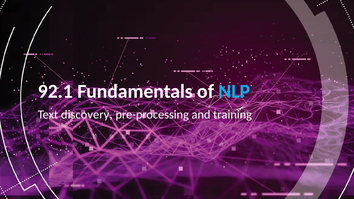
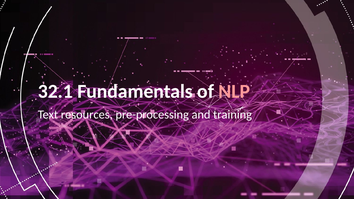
92.1: 92.1 -> 32.1
NLP colour: light blue -> pink
discovery: discovery -> resources
